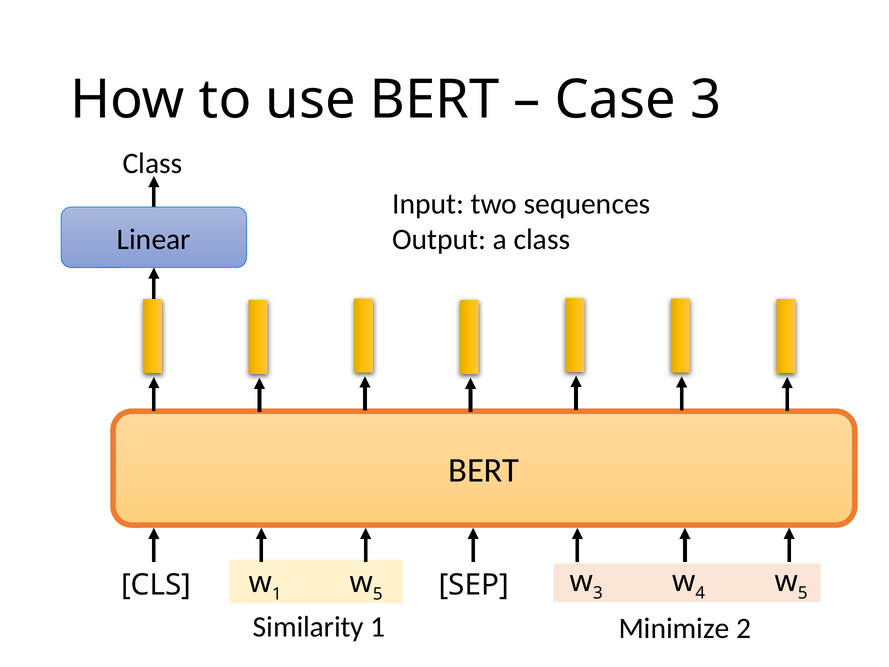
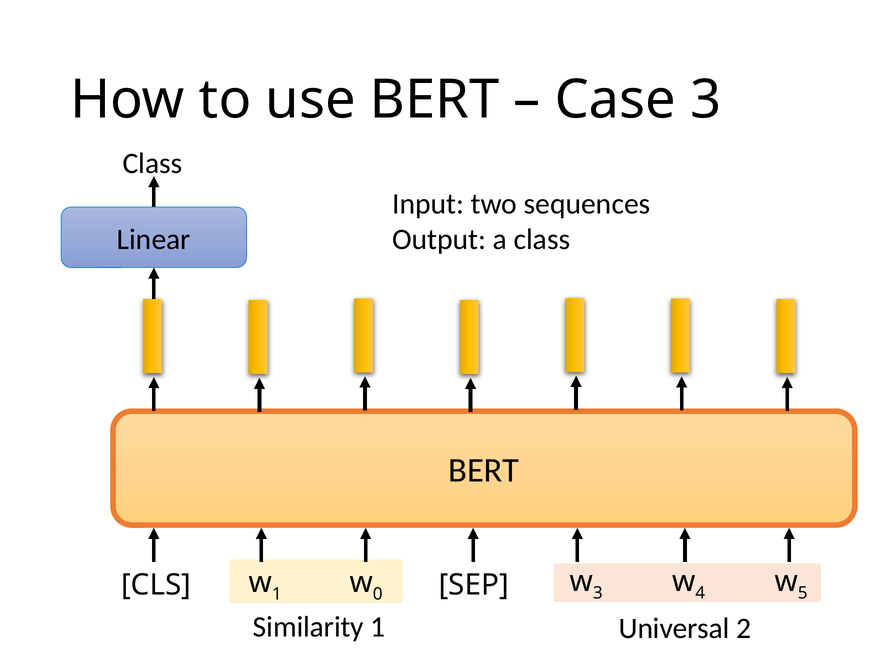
5 at (378, 594): 5 -> 0
Minimize: Minimize -> Universal
